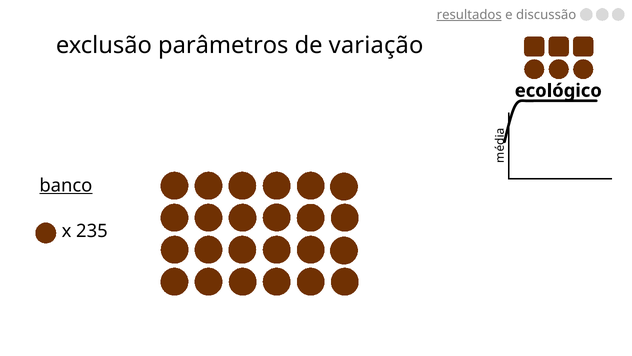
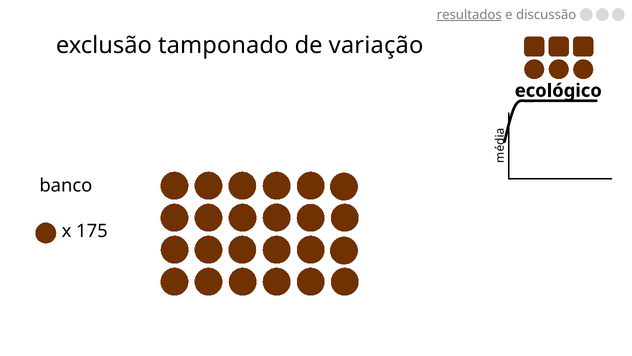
parâmetros: parâmetros -> tamponado
banco underline: present -> none
235: 235 -> 175
